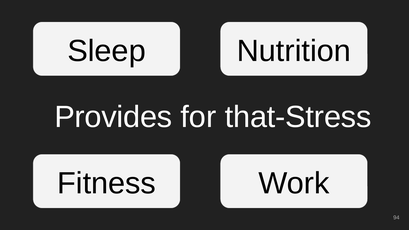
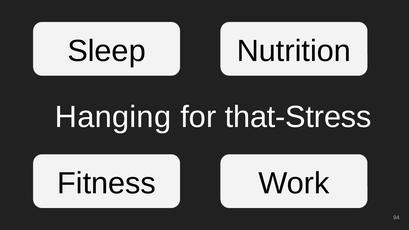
Provides: Provides -> Hanging
